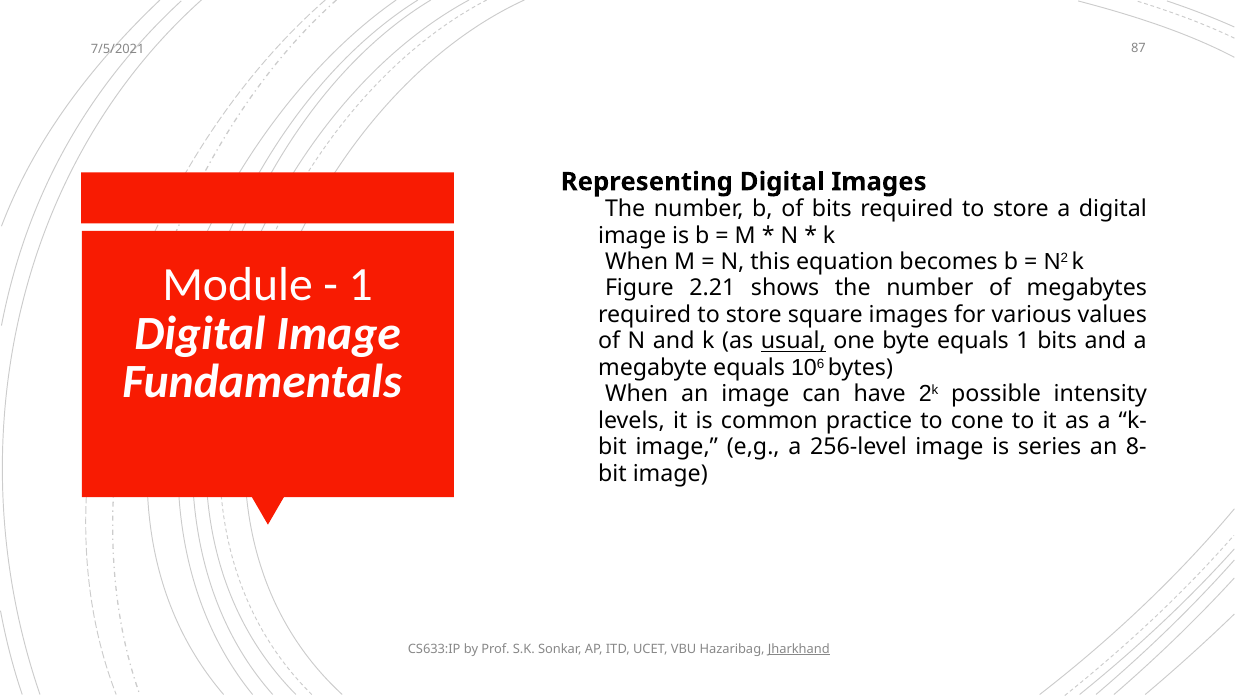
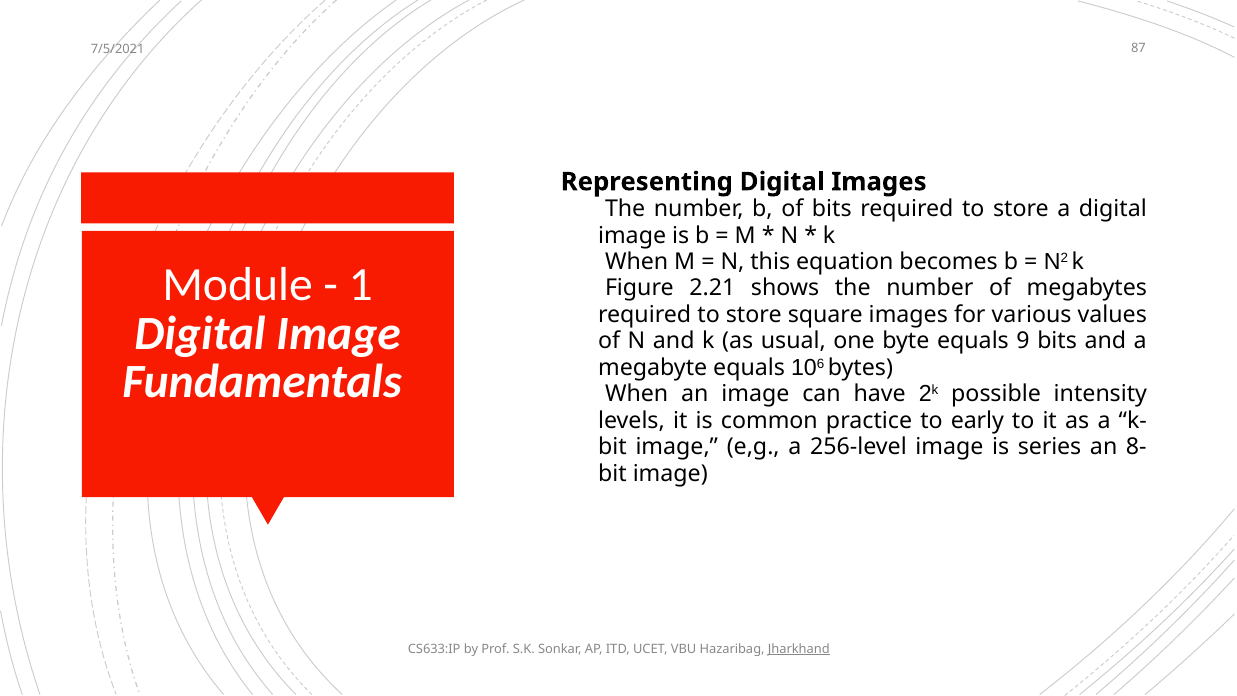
usual underline: present -> none
equals 1: 1 -> 9
cone: cone -> early
